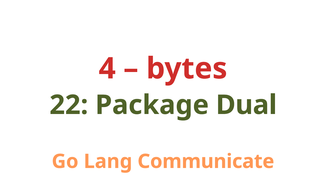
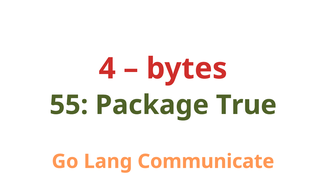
22: 22 -> 55
Dual: Dual -> True
